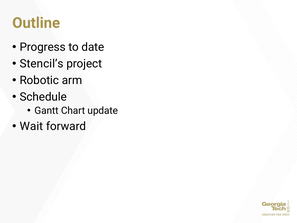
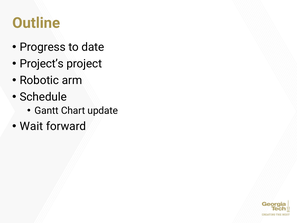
Stencil’s: Stencil’s -> Project’s
